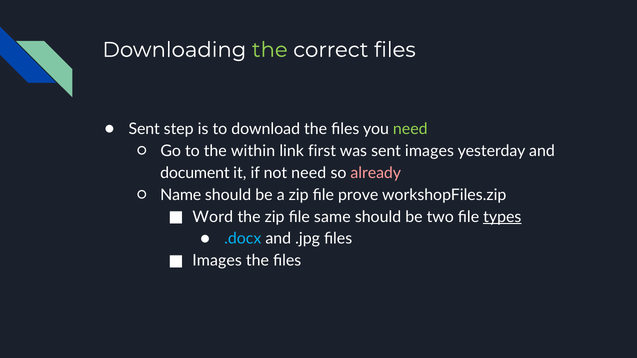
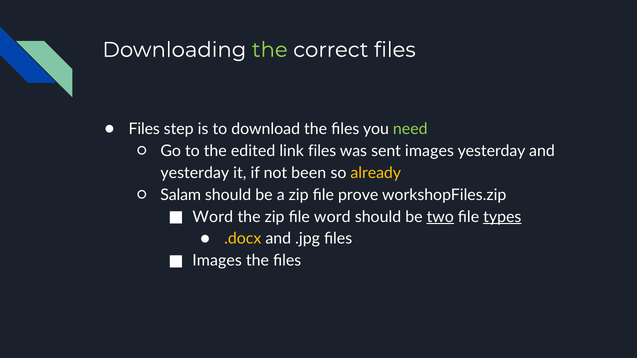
Sent at (144, 129): Sent -> Files
within: within -> edited
link first: first -> files
document at (195, 173): document -> yesterday
not need: need -> been
already colour: pink -> yellow
Name: Name -> Salam
file same: same -> word
two underline: none -> present
.docx colour: light blue -> yellow
